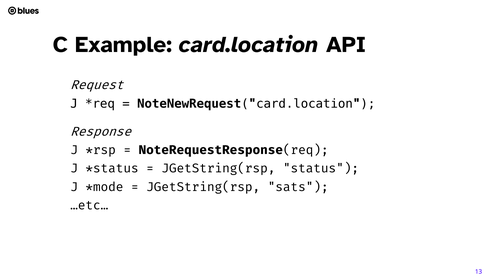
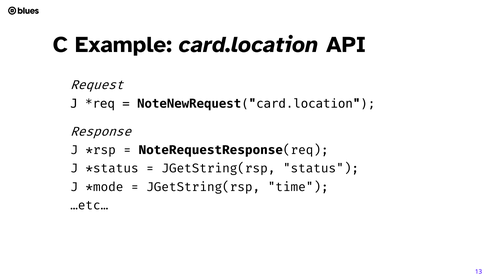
sats: sats -> time
